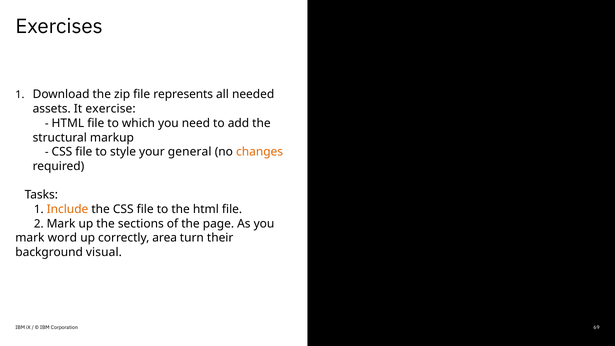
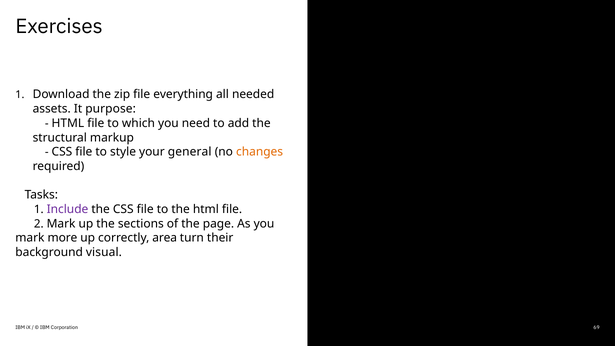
represents: represents -> everything
exercise: exercise -> purpose
Include colour: orange -> purple
word: word -> more
